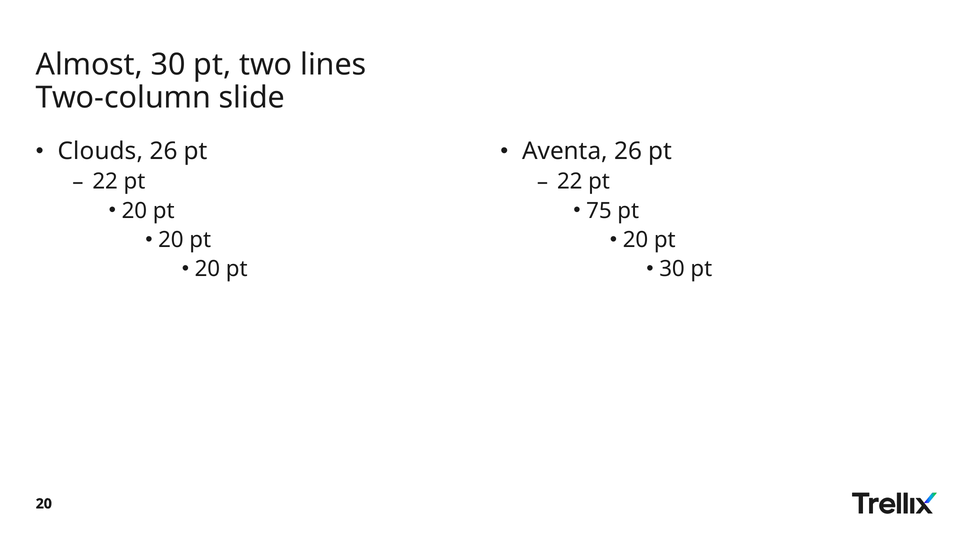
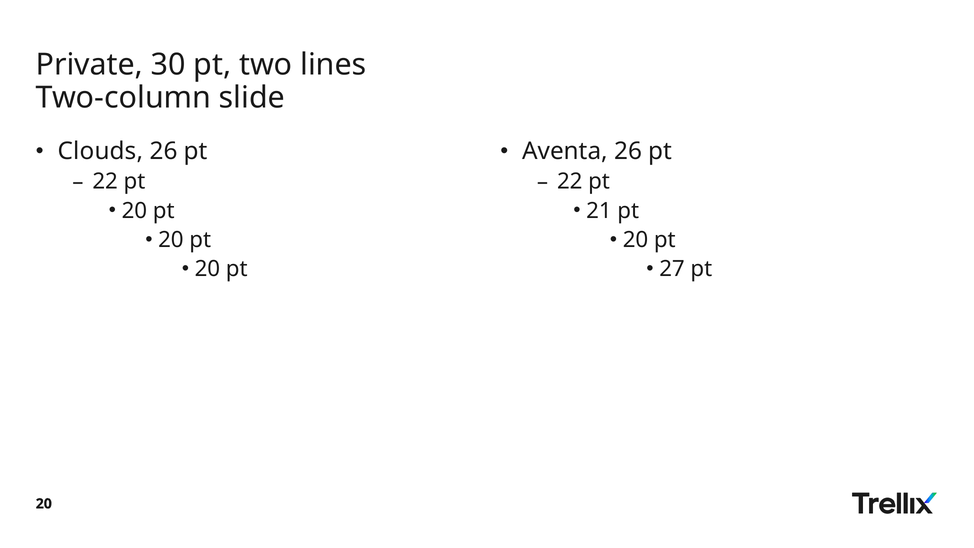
Almost: Almost -> Private
75: 75 -> 21
30 at (672, 269): 30 -> 27
